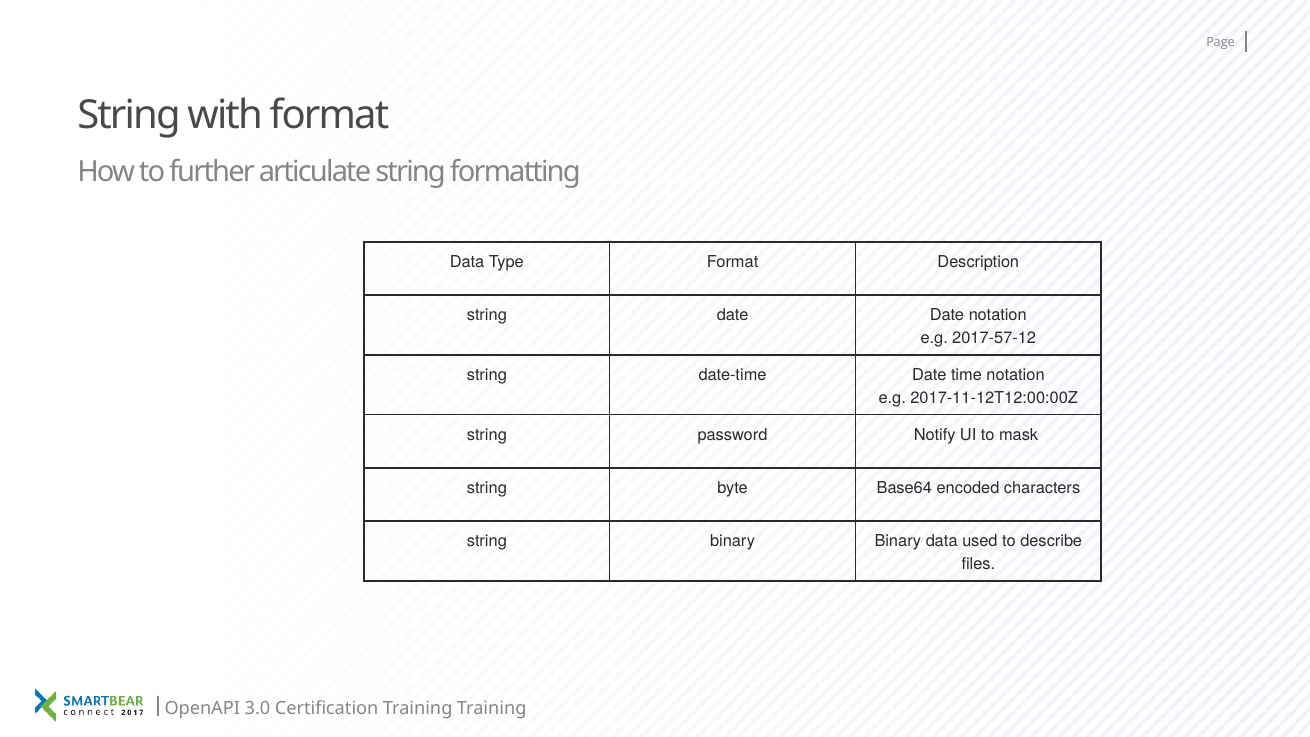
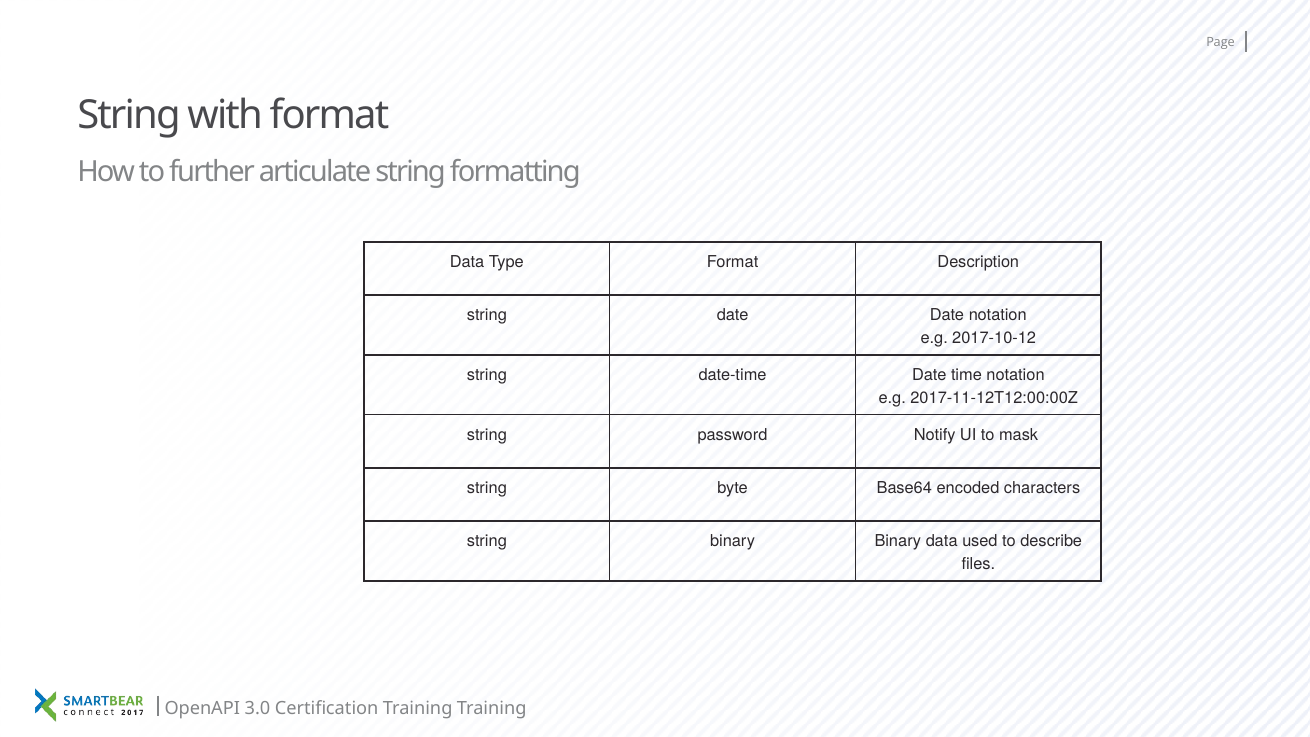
2017-57-12: 2017-57-12 -> 2017-10-12
